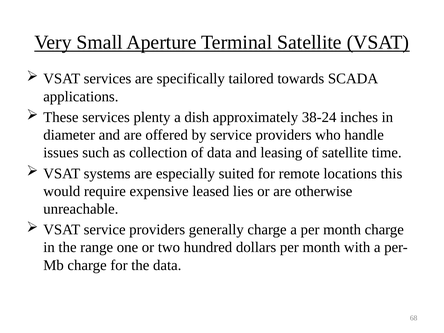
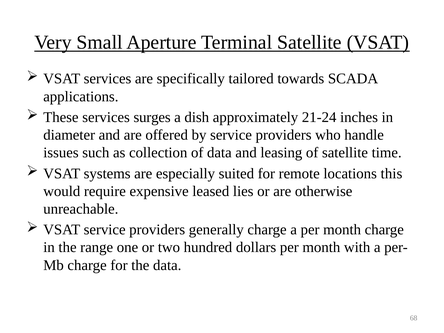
plenty: plenty -> surges
38-24: 38-24 -> 21-24
